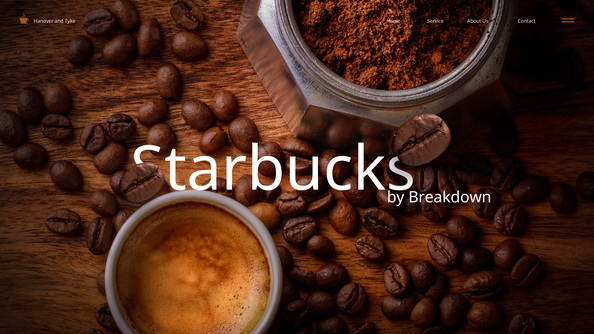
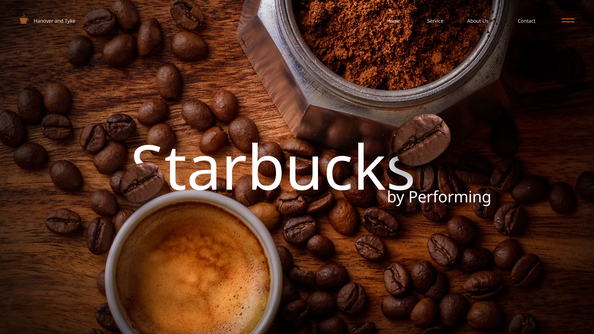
Breakdown: Breakdown -> Performing
